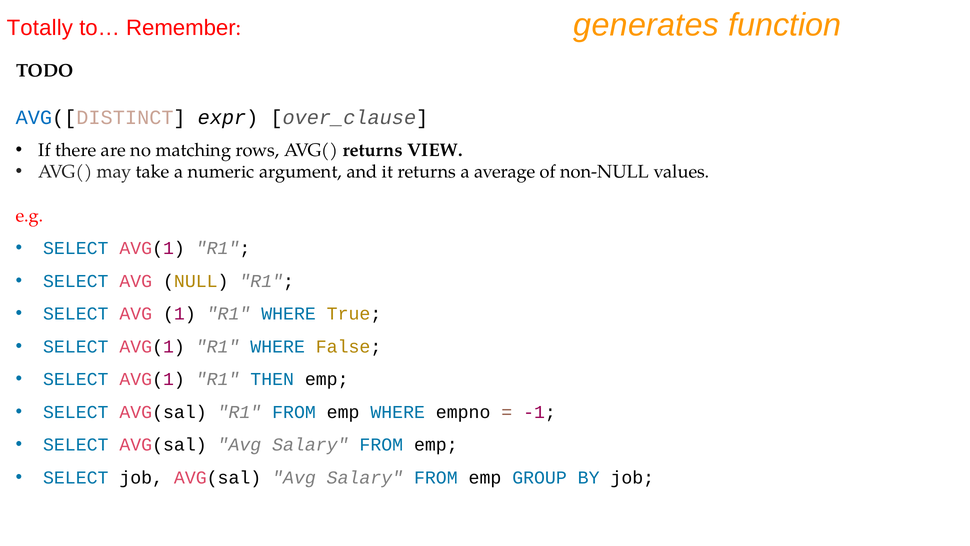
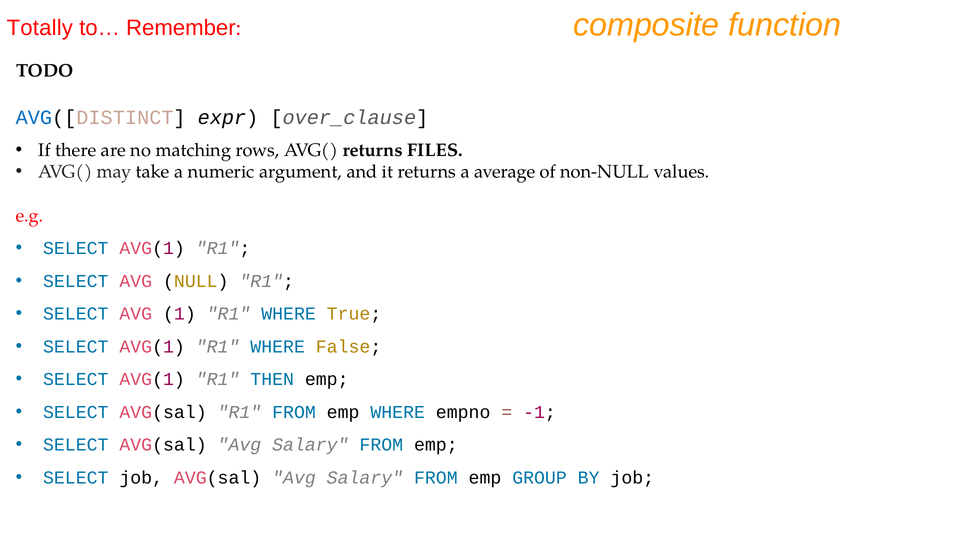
generates: generates -> composite
VIEW: VIEW -> FILES
